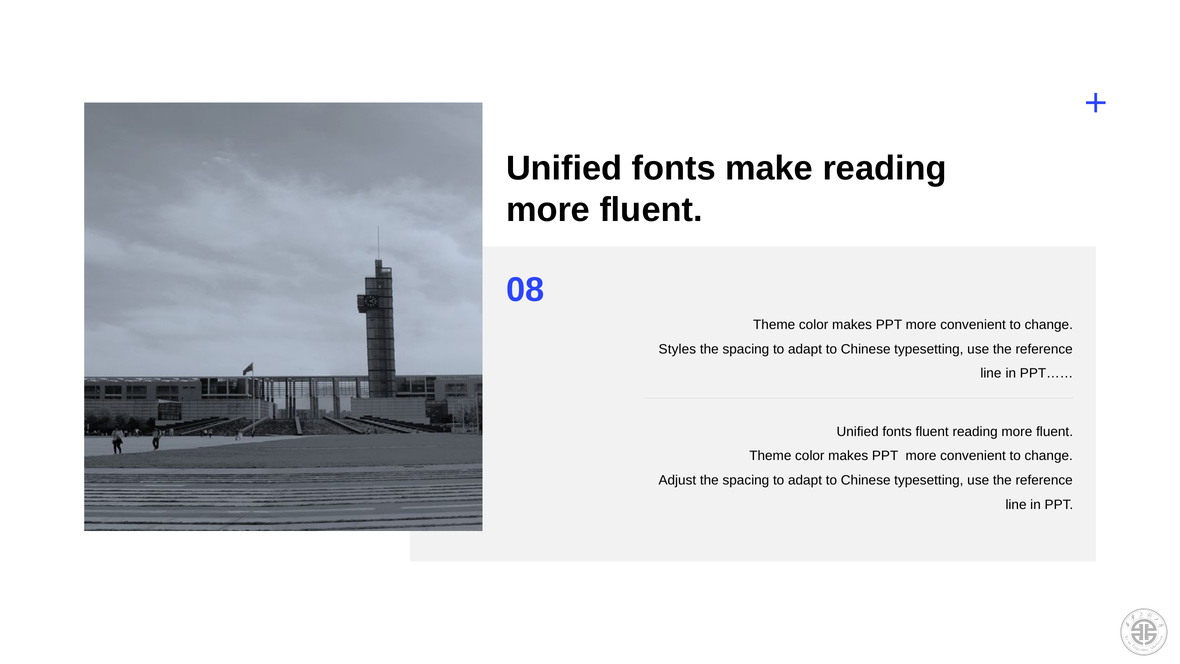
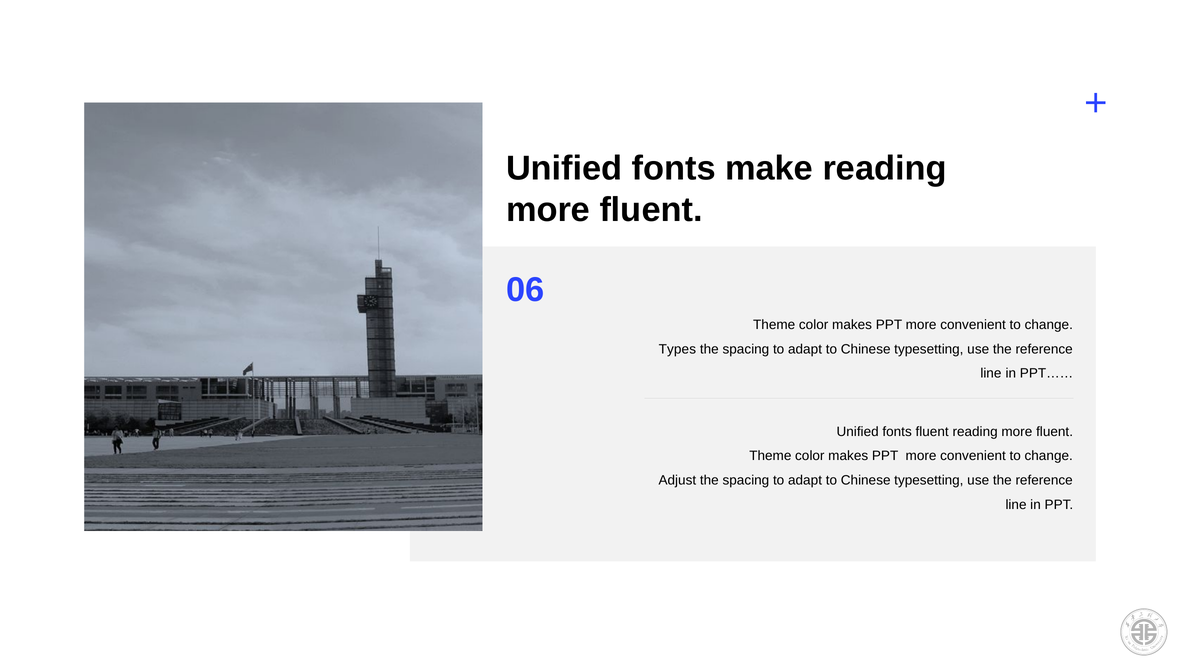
8: 8 -> 6
Styles: Styles -> Types
